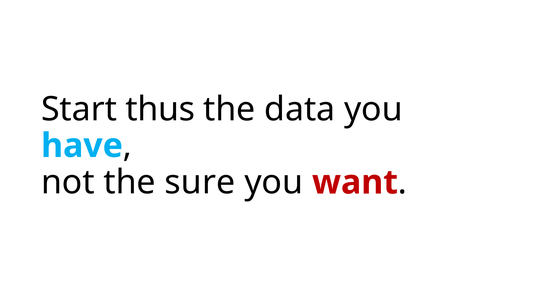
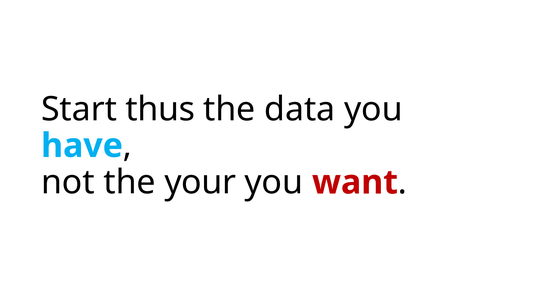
sure: sure -> your
